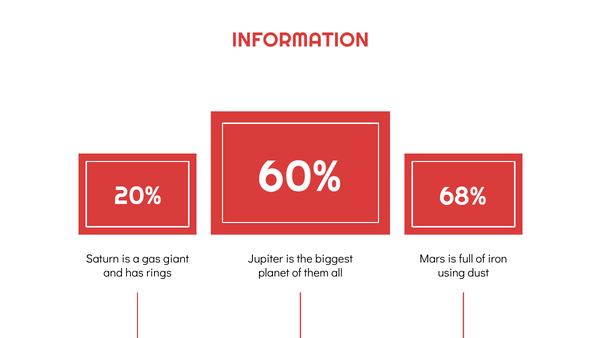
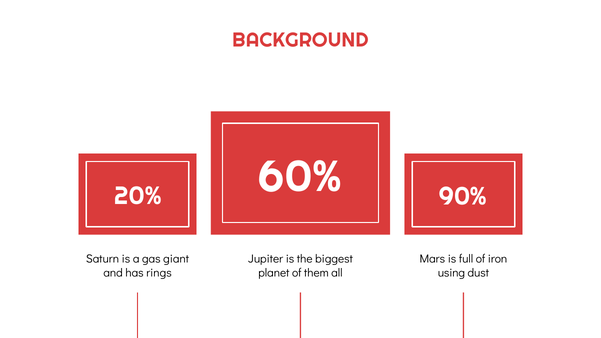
INFORMATION: INFORMATION -> BACKGROUND
68%: 68% -> 90%
